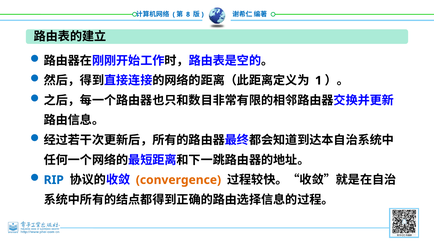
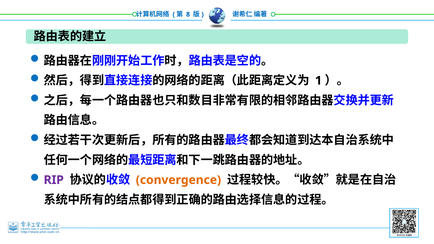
RIP colour: blue -> purple
